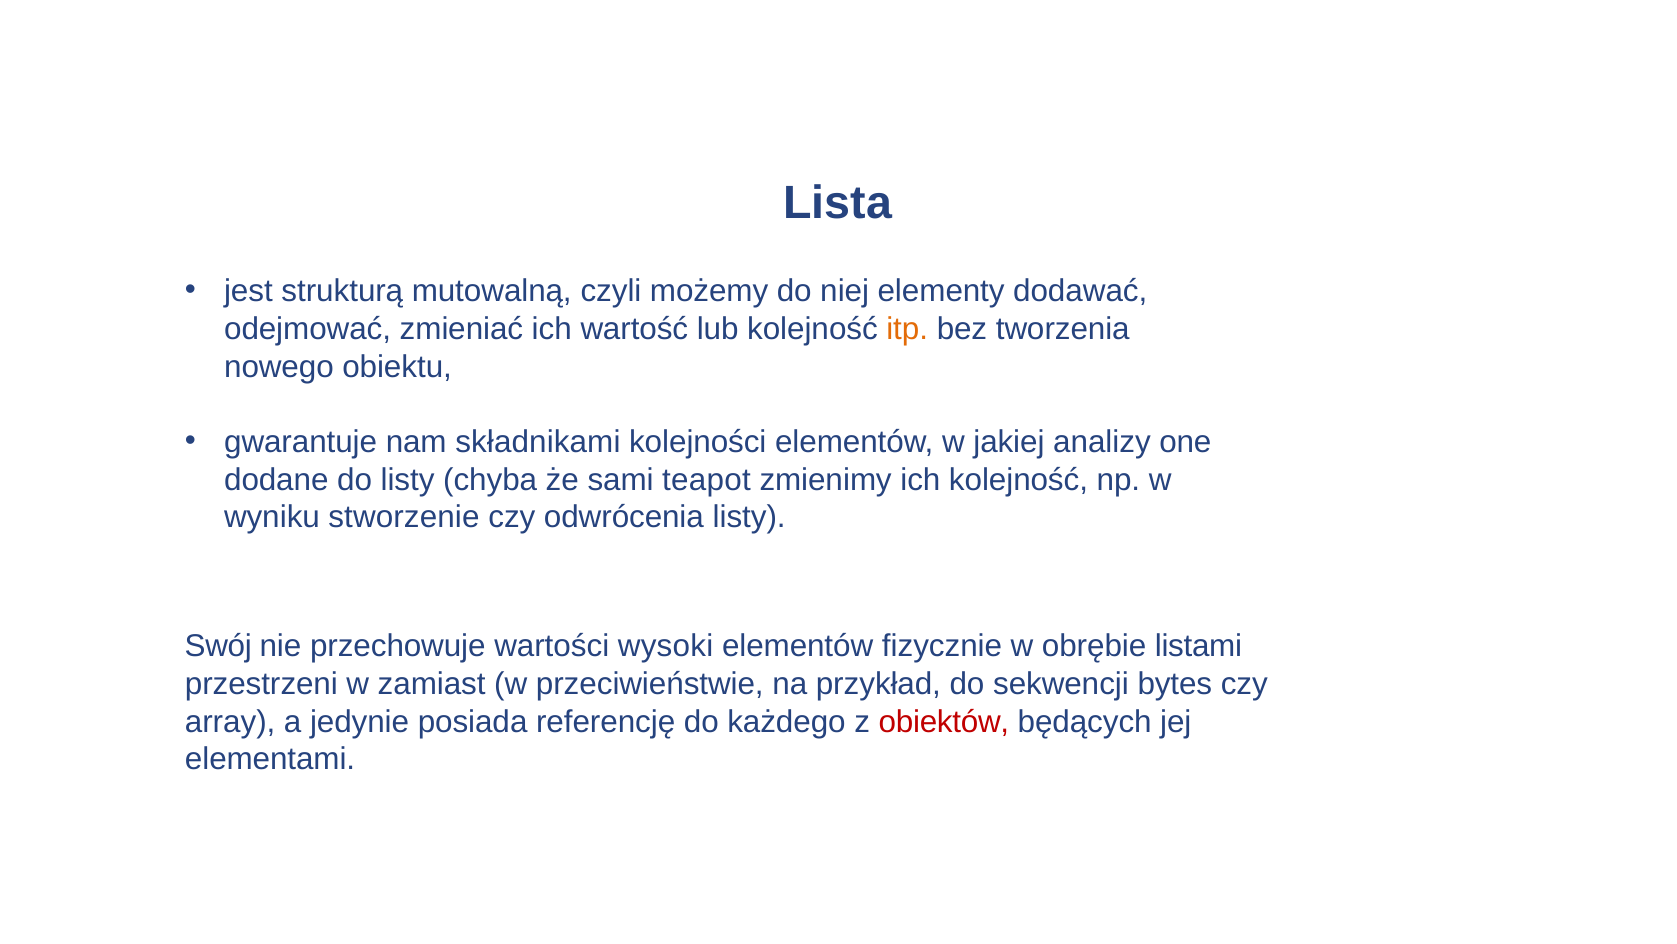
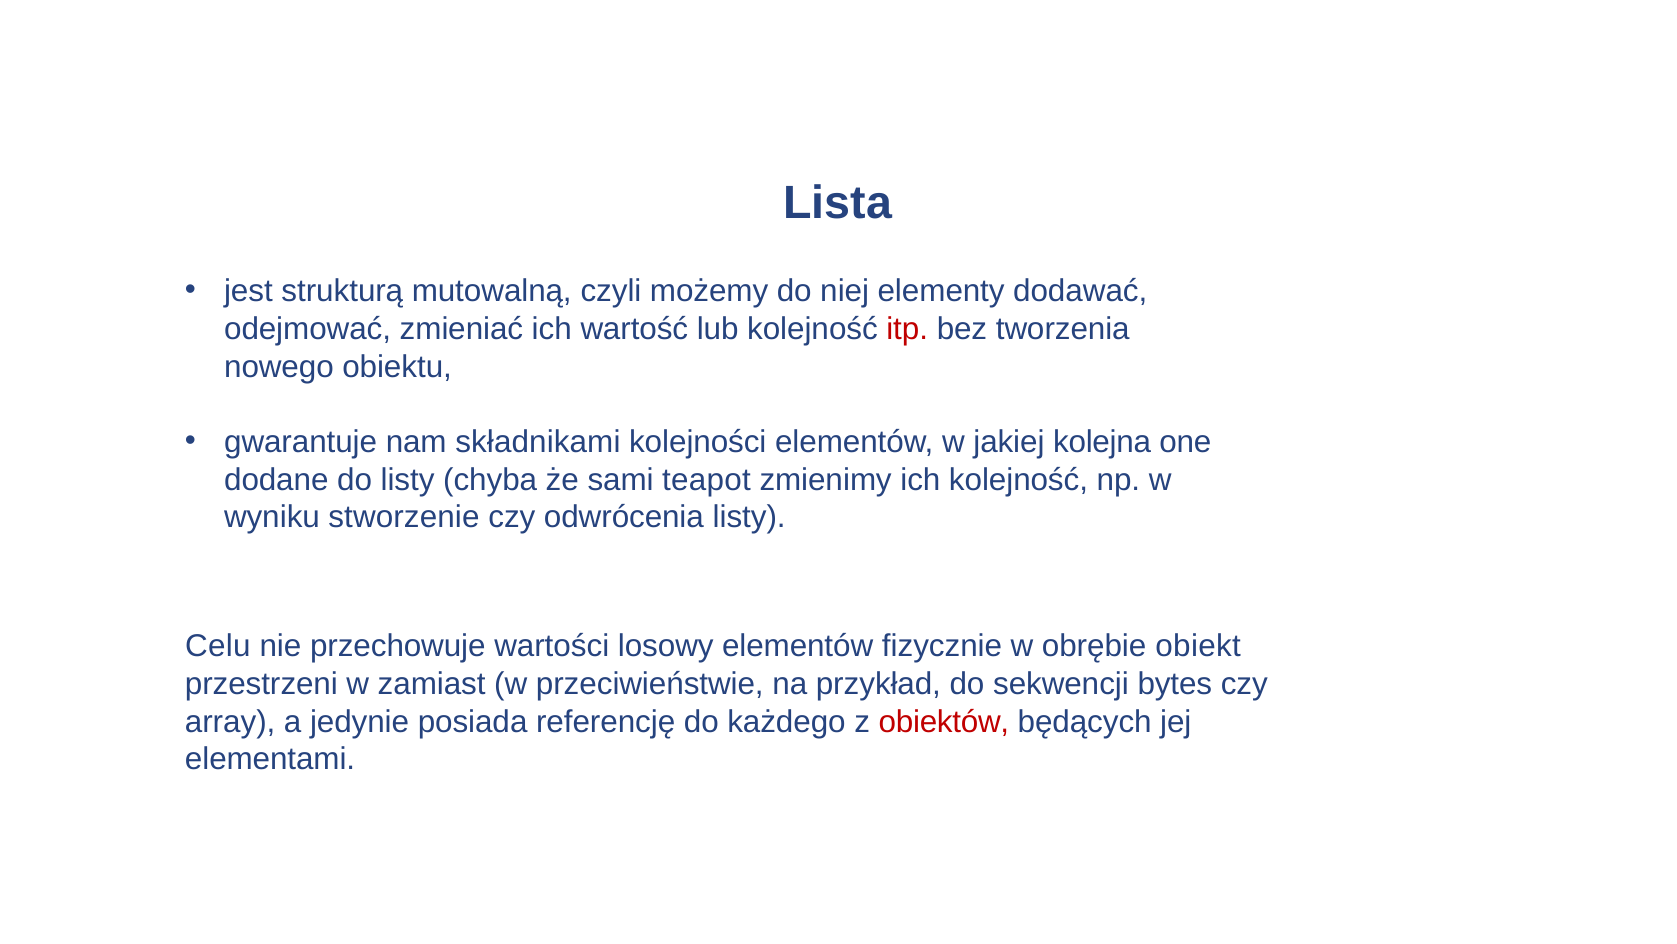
itp colour: orange -> red
analizy: analizy -> kolejna
Swój: Swój -> Celu
wysoki: wysoki -> losowy
listami: listami -> obiekt
